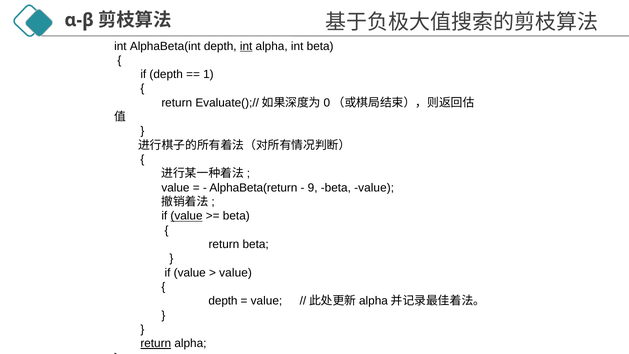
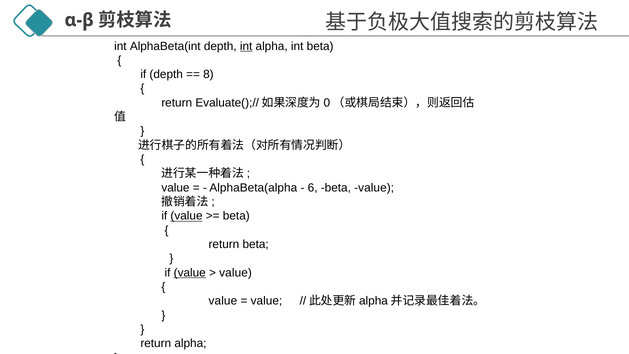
1: 1 -> 8
AlphaBeta(return: AlphaBeta(return -> AlphaBeta(alpha
9: 9 -> 6
value at (190, 273) underline: none -> present
depth at (223, 301): depth -> value
return at (156, 343) underline: present -> none
